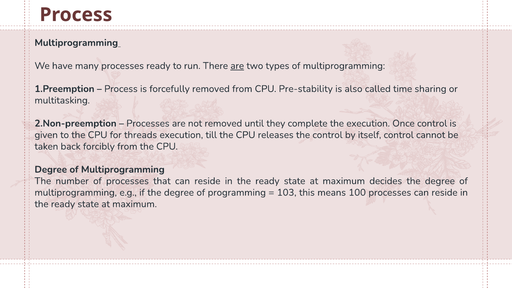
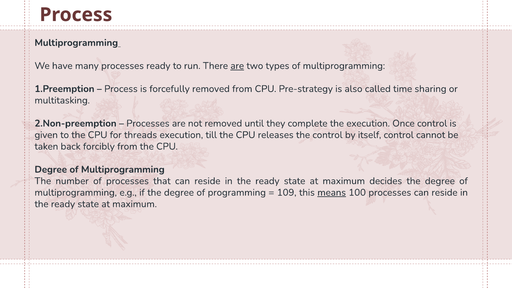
Pre-stability: Pre-stability -> Pre-strategy
103: 103 -> 109
means underline: none -> present
